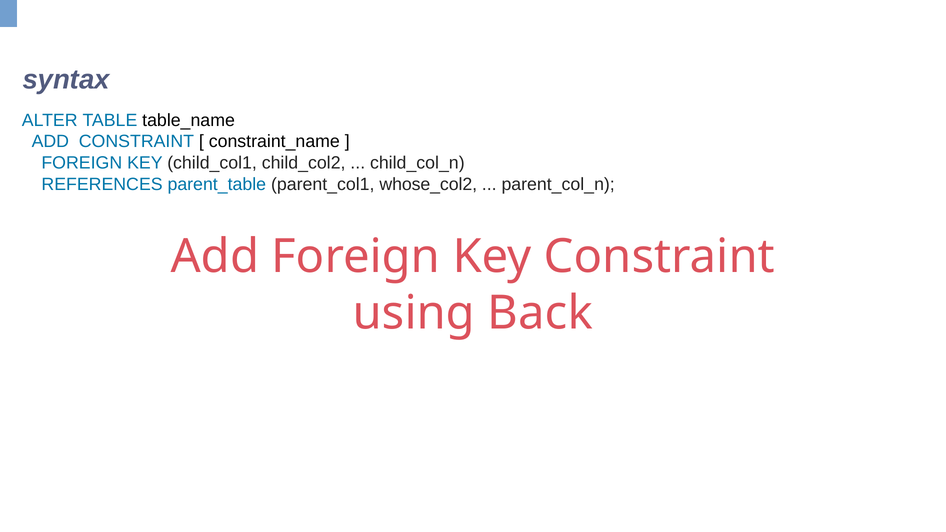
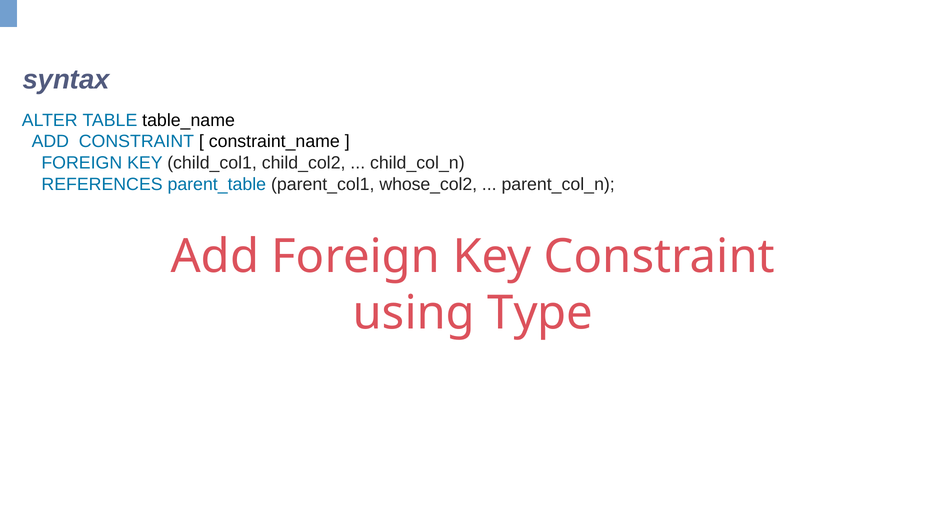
Back: Back -> Type
